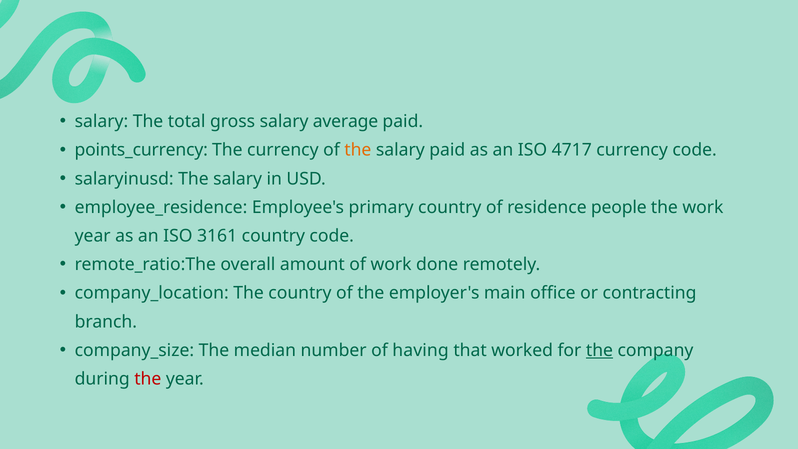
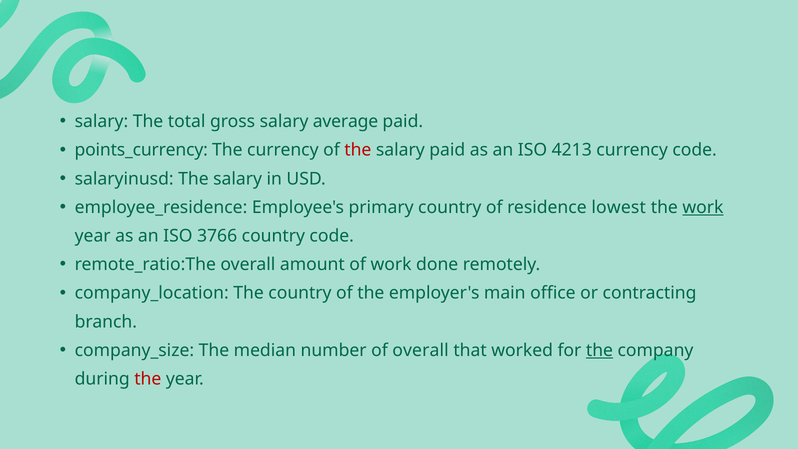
the at (358, 150) colour: orange -> red
4717: 4717 -> 4213
people: people -> lowest
work at (703, 207) underline: none -> present
3161: 3161 -> 3766
of having: having -> overall
